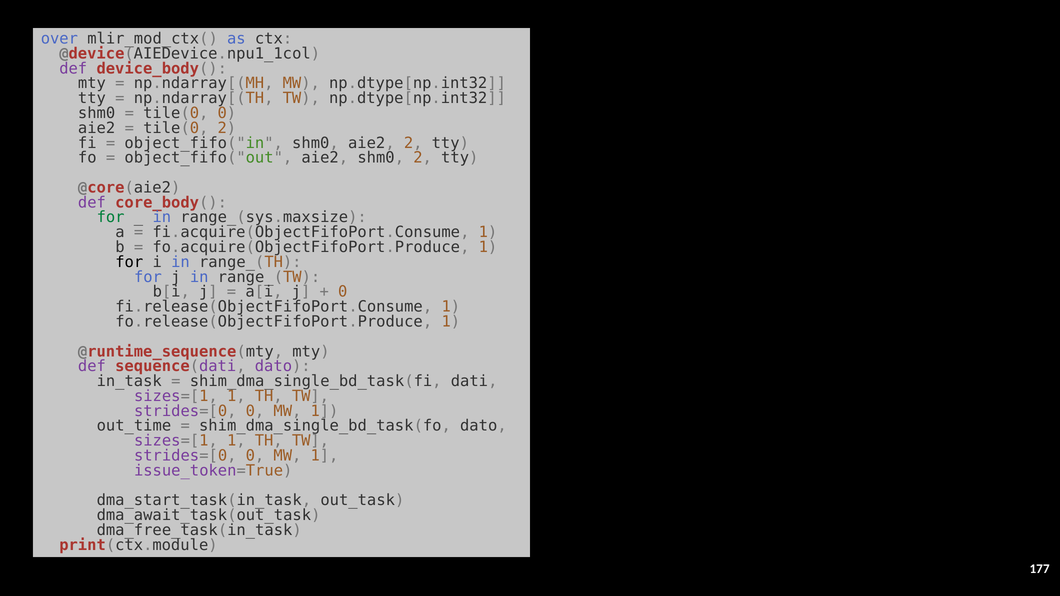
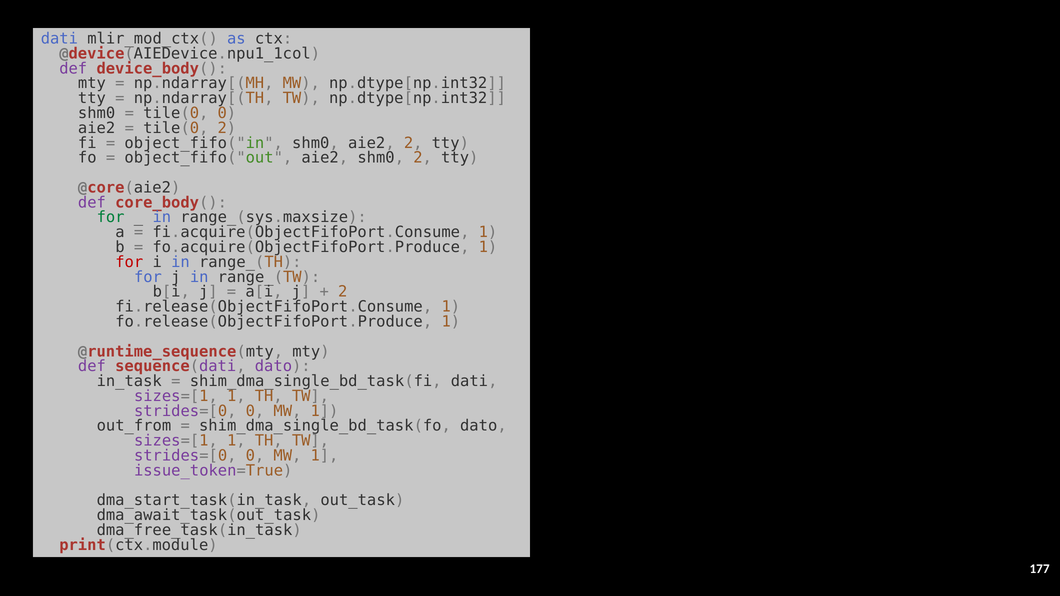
over at (59, 39): over -> dati
for at (129, 262) colour: black -> red
0 at (343, 292): 0 -> 2
out_time: out_time -> out_from
